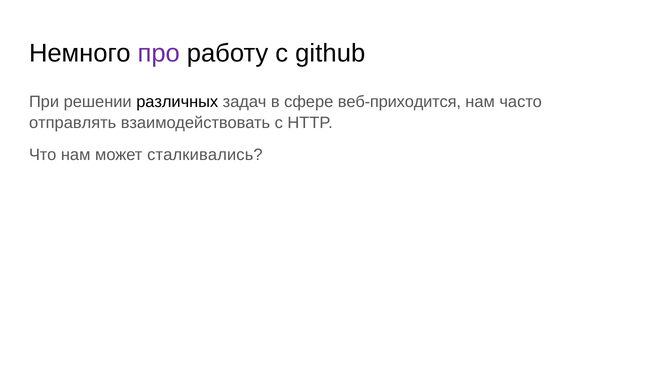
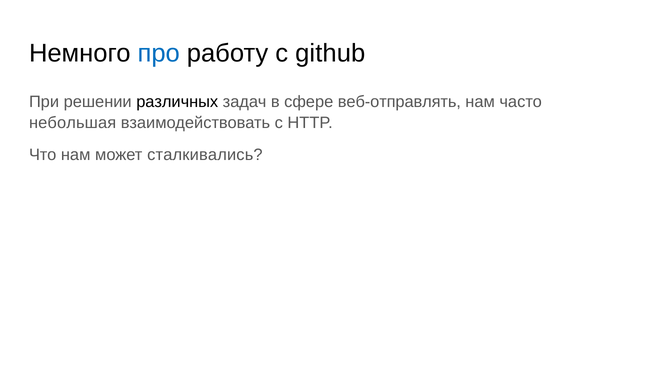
про colour: purple -> blue
веб-приходится: веб-приходится -> веб-отправлять
отправлять: отправлять -> небольшая
